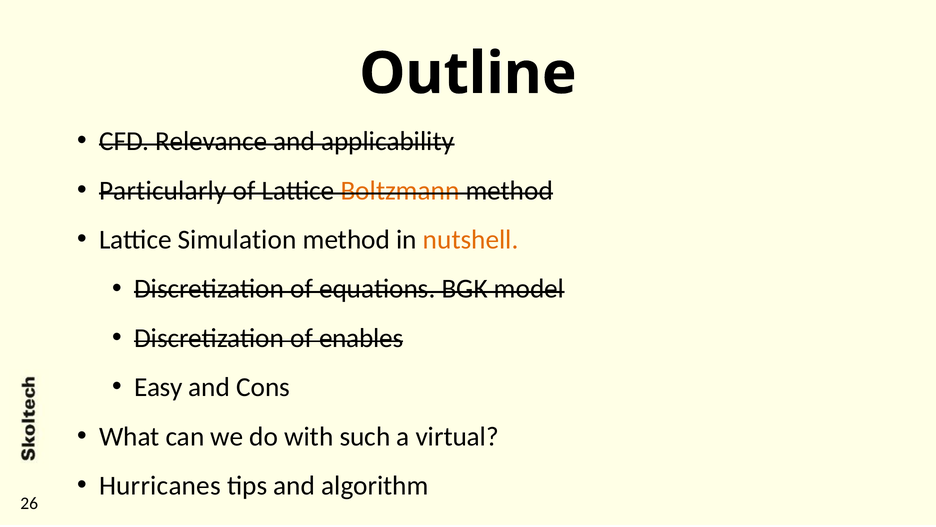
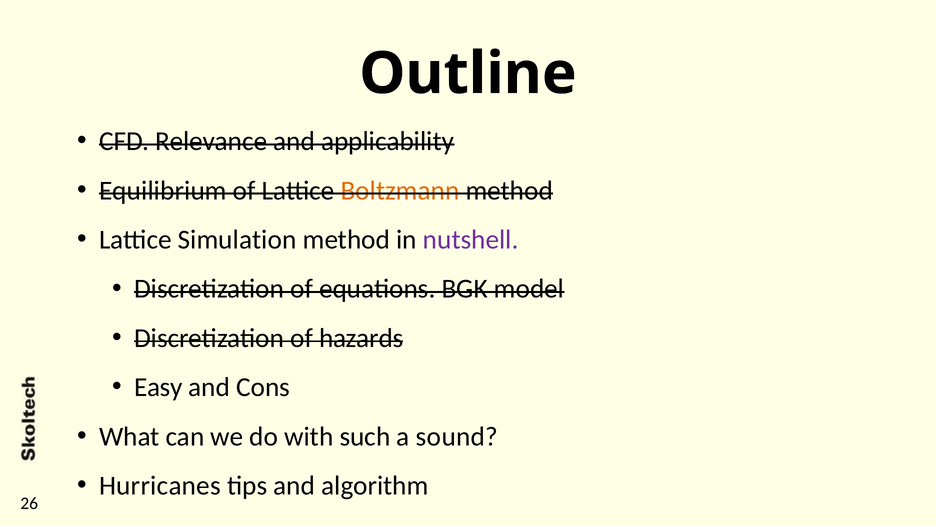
Particularly: Particularly -> Equilibrium
nutshell colour: orange -> purple
enables: enables -> hazards
virtual: virtual -> sound
